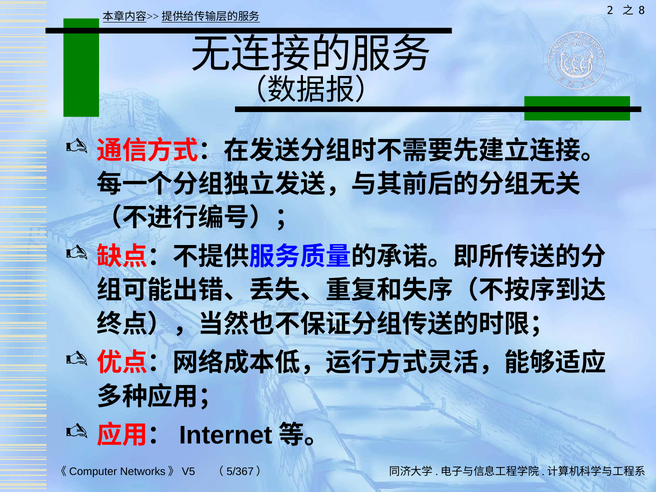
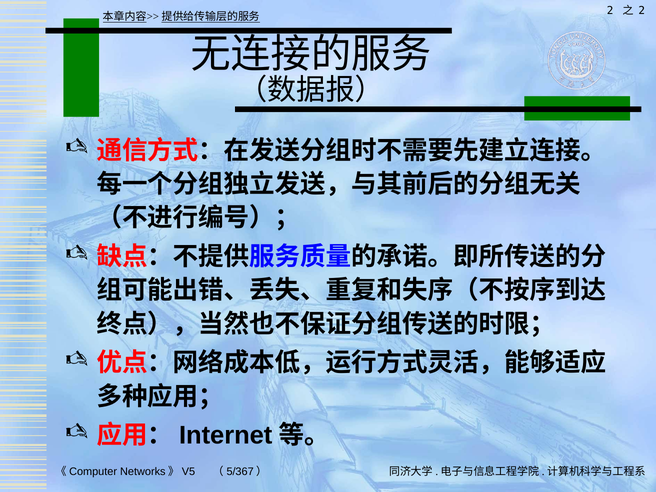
8 at (642, 11): 8 -> 2
